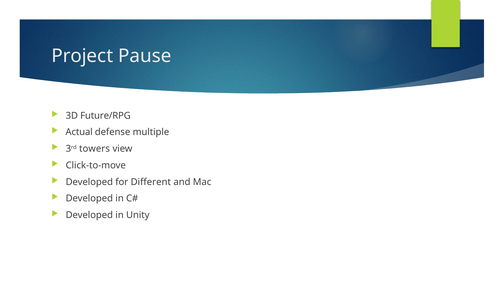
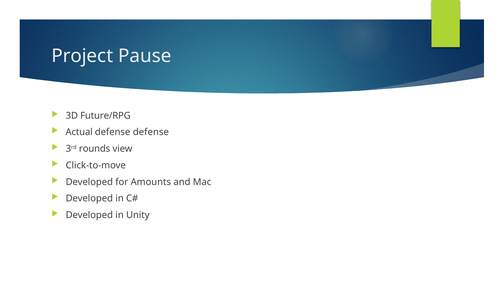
defense multiple: multiple -> defense
towers: towers -> rounds
Different: Different -> Amounts
